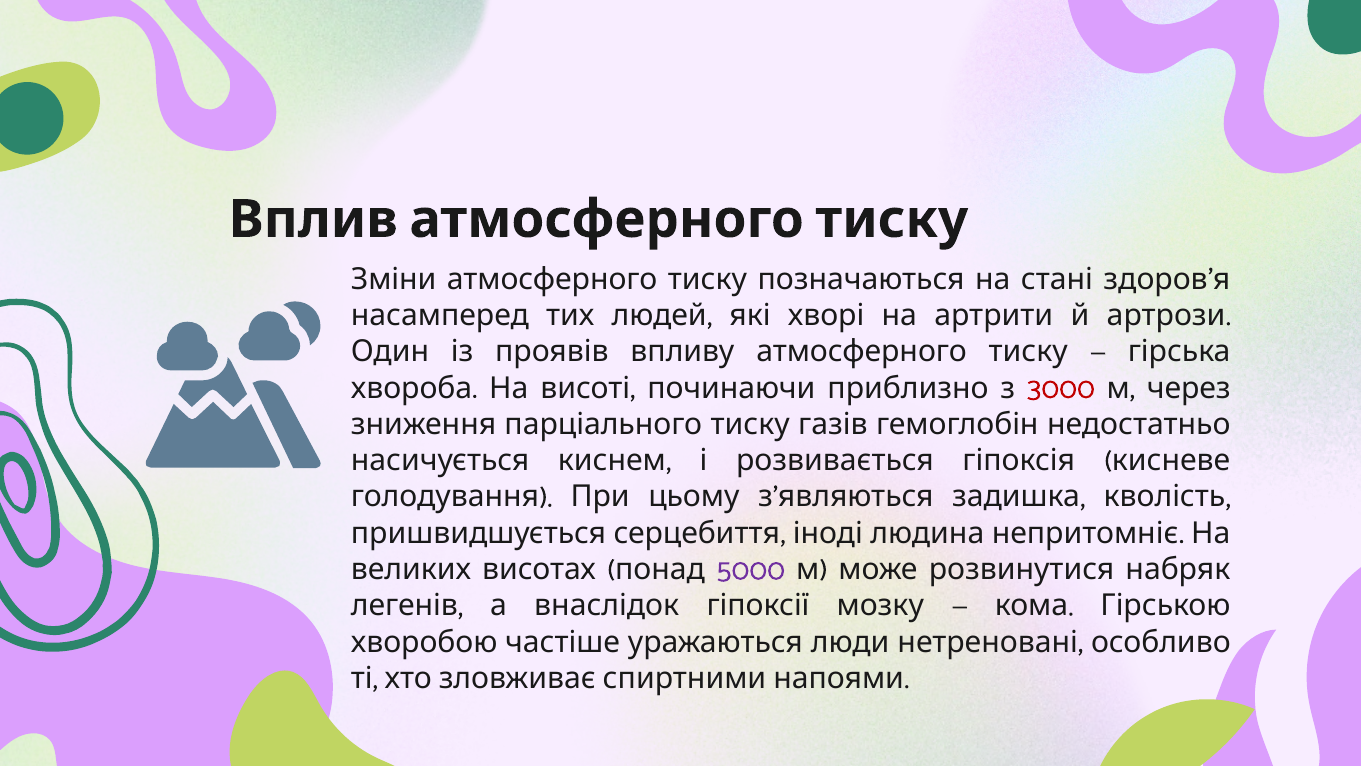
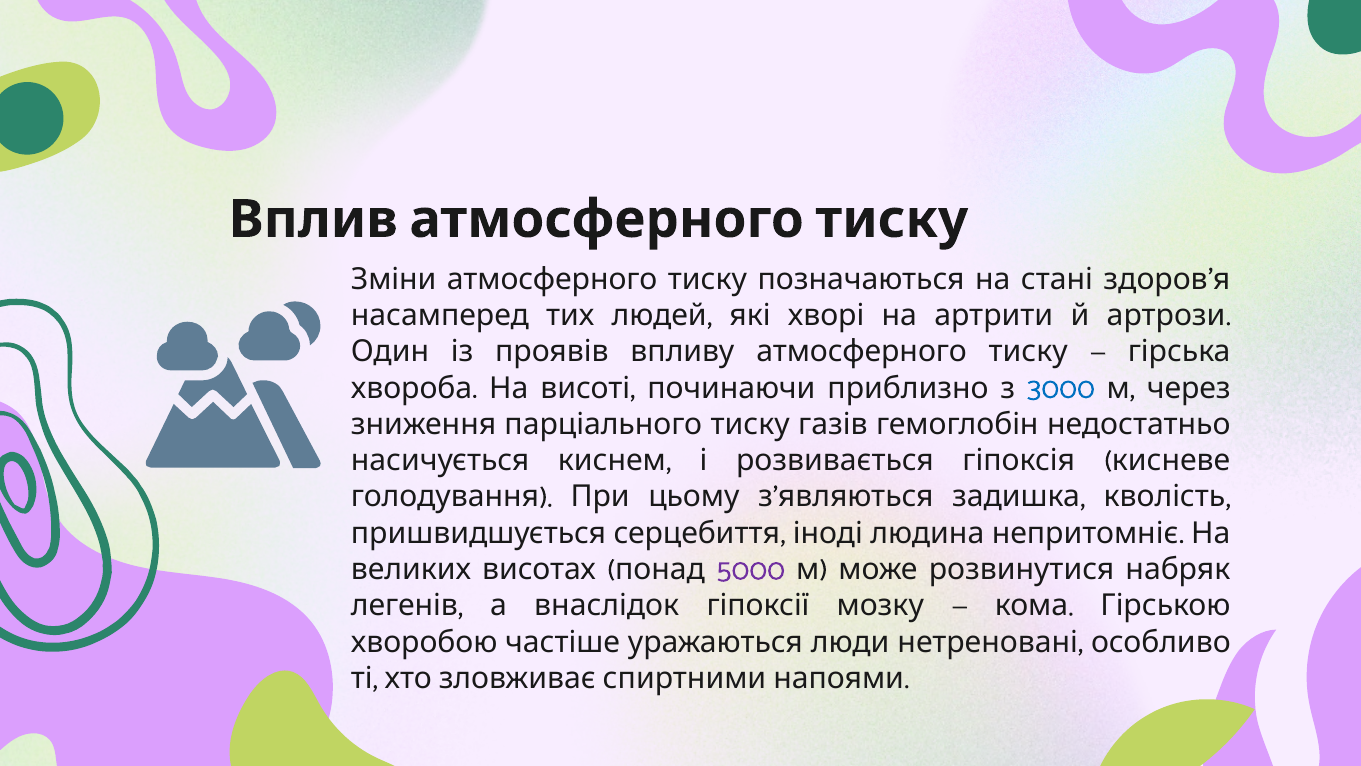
3000 colour: red -> blue
